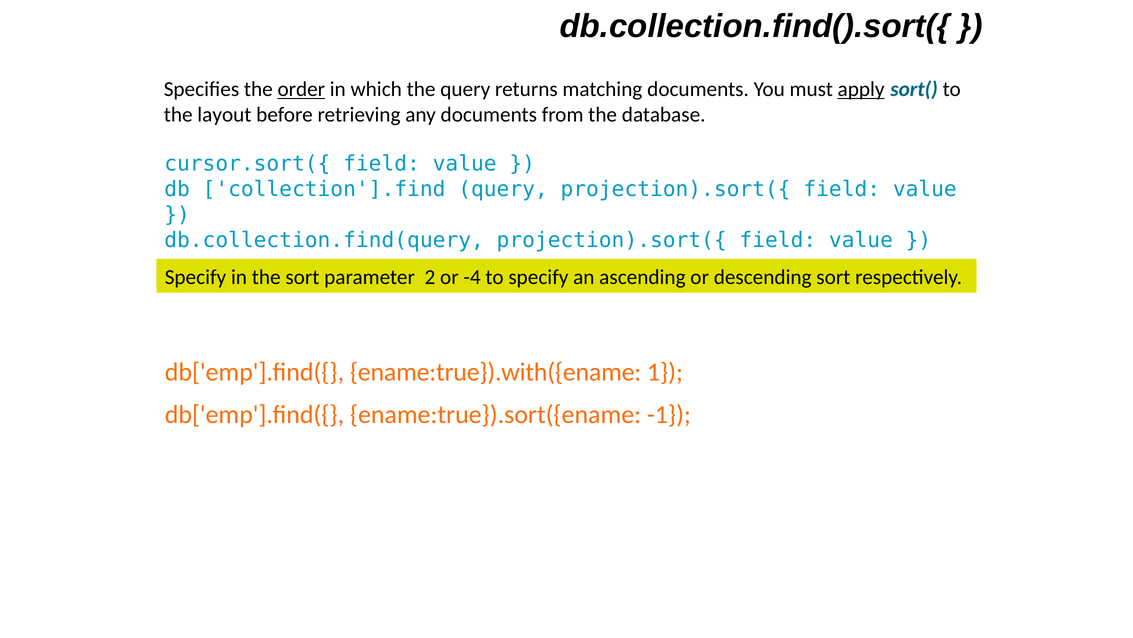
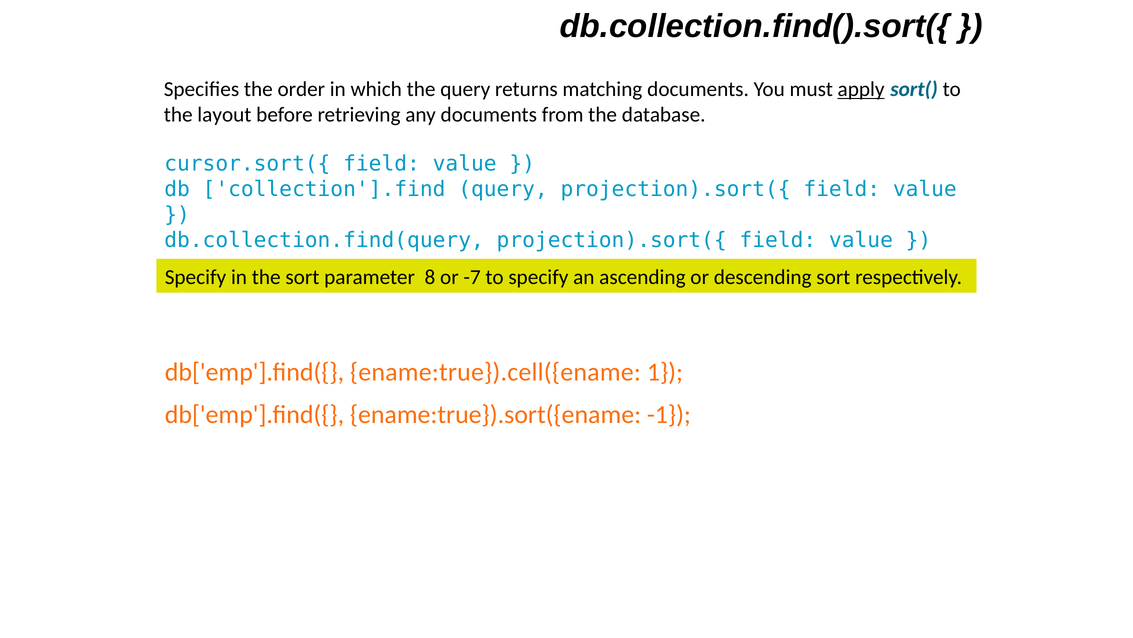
order underline: present -> none
2: 2 -> 8
-4: -4 -> -7
ename:true}).with({ename: ename:true}).with({ename -> ename:true}).cell({ename
